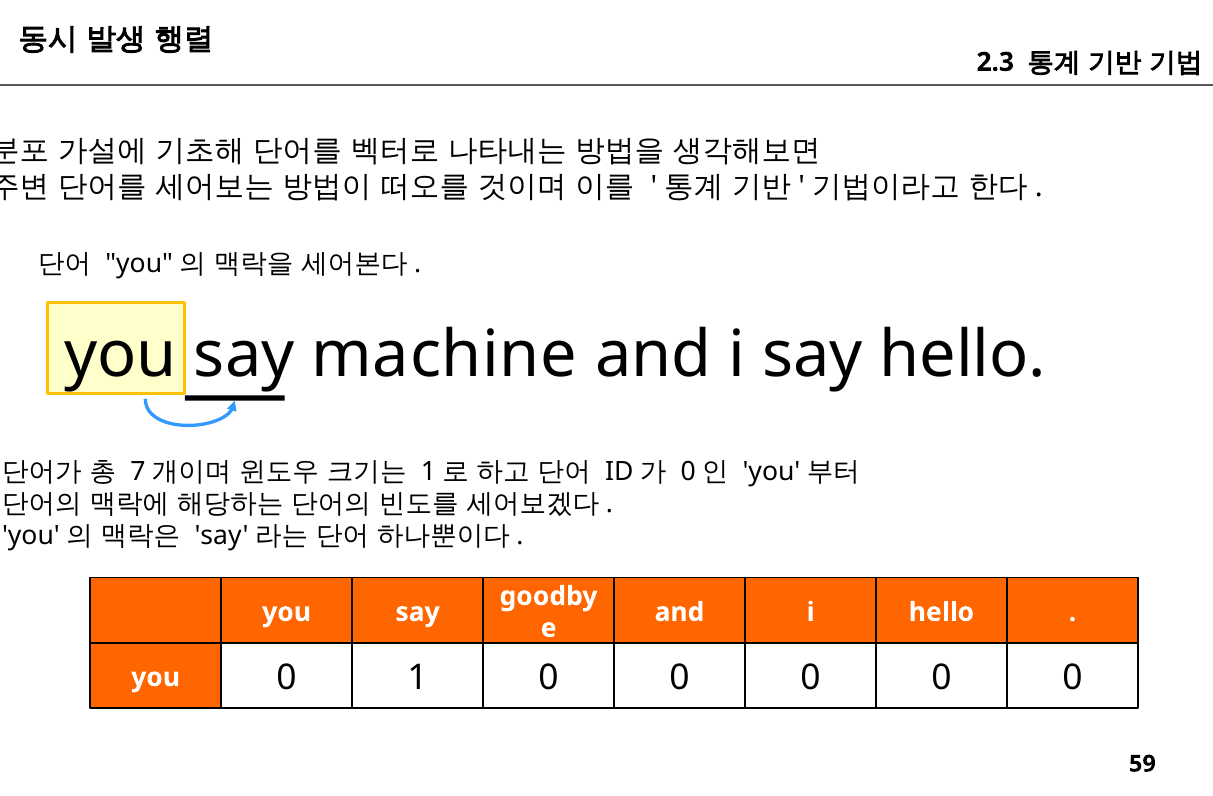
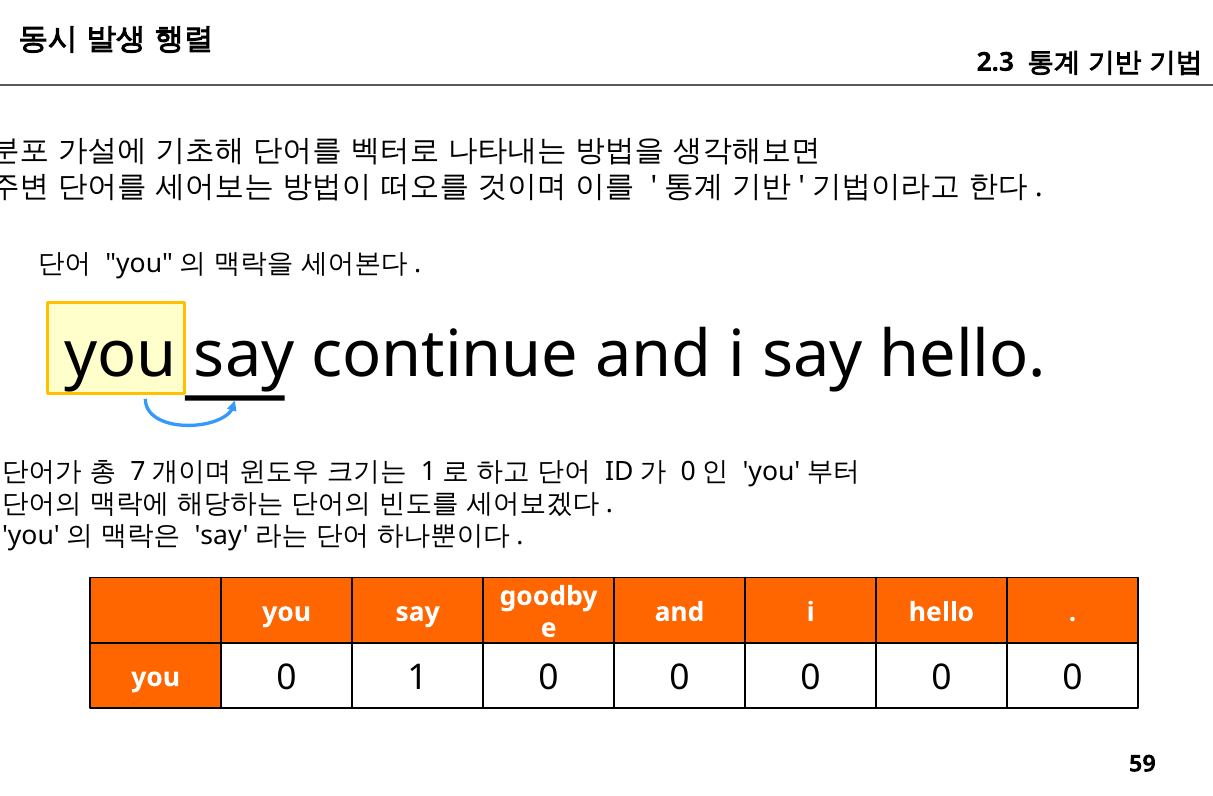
machine: machine -> continue
